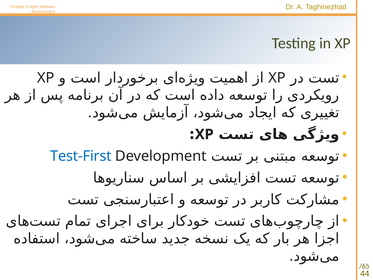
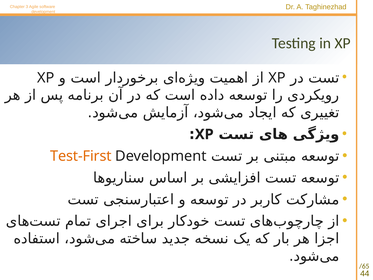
Test-First colour: blue -> orange
